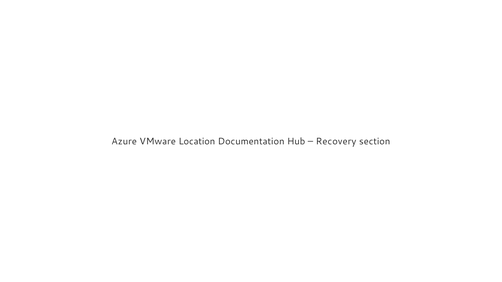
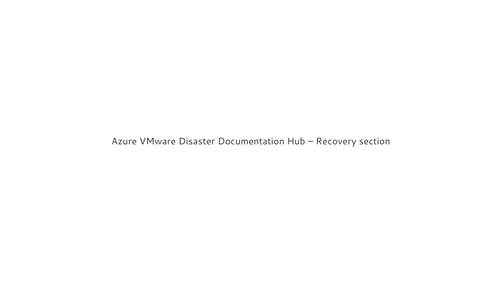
Location: Location -> Disaster
